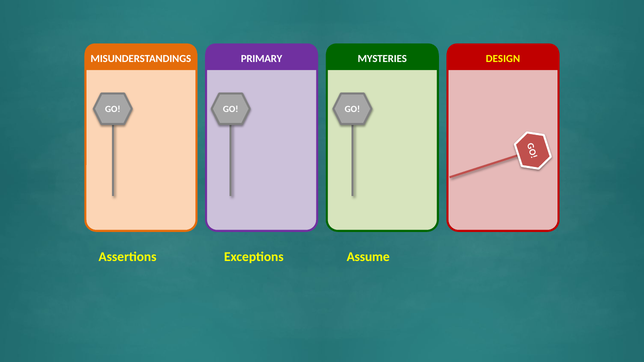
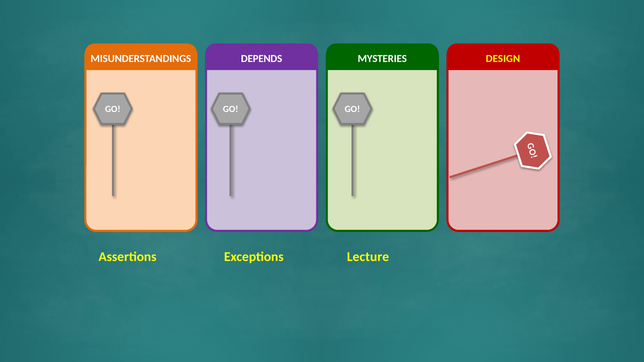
PRIMARY: PRIMARY -> DEPENDS
Assume: Assume -> Lecture
